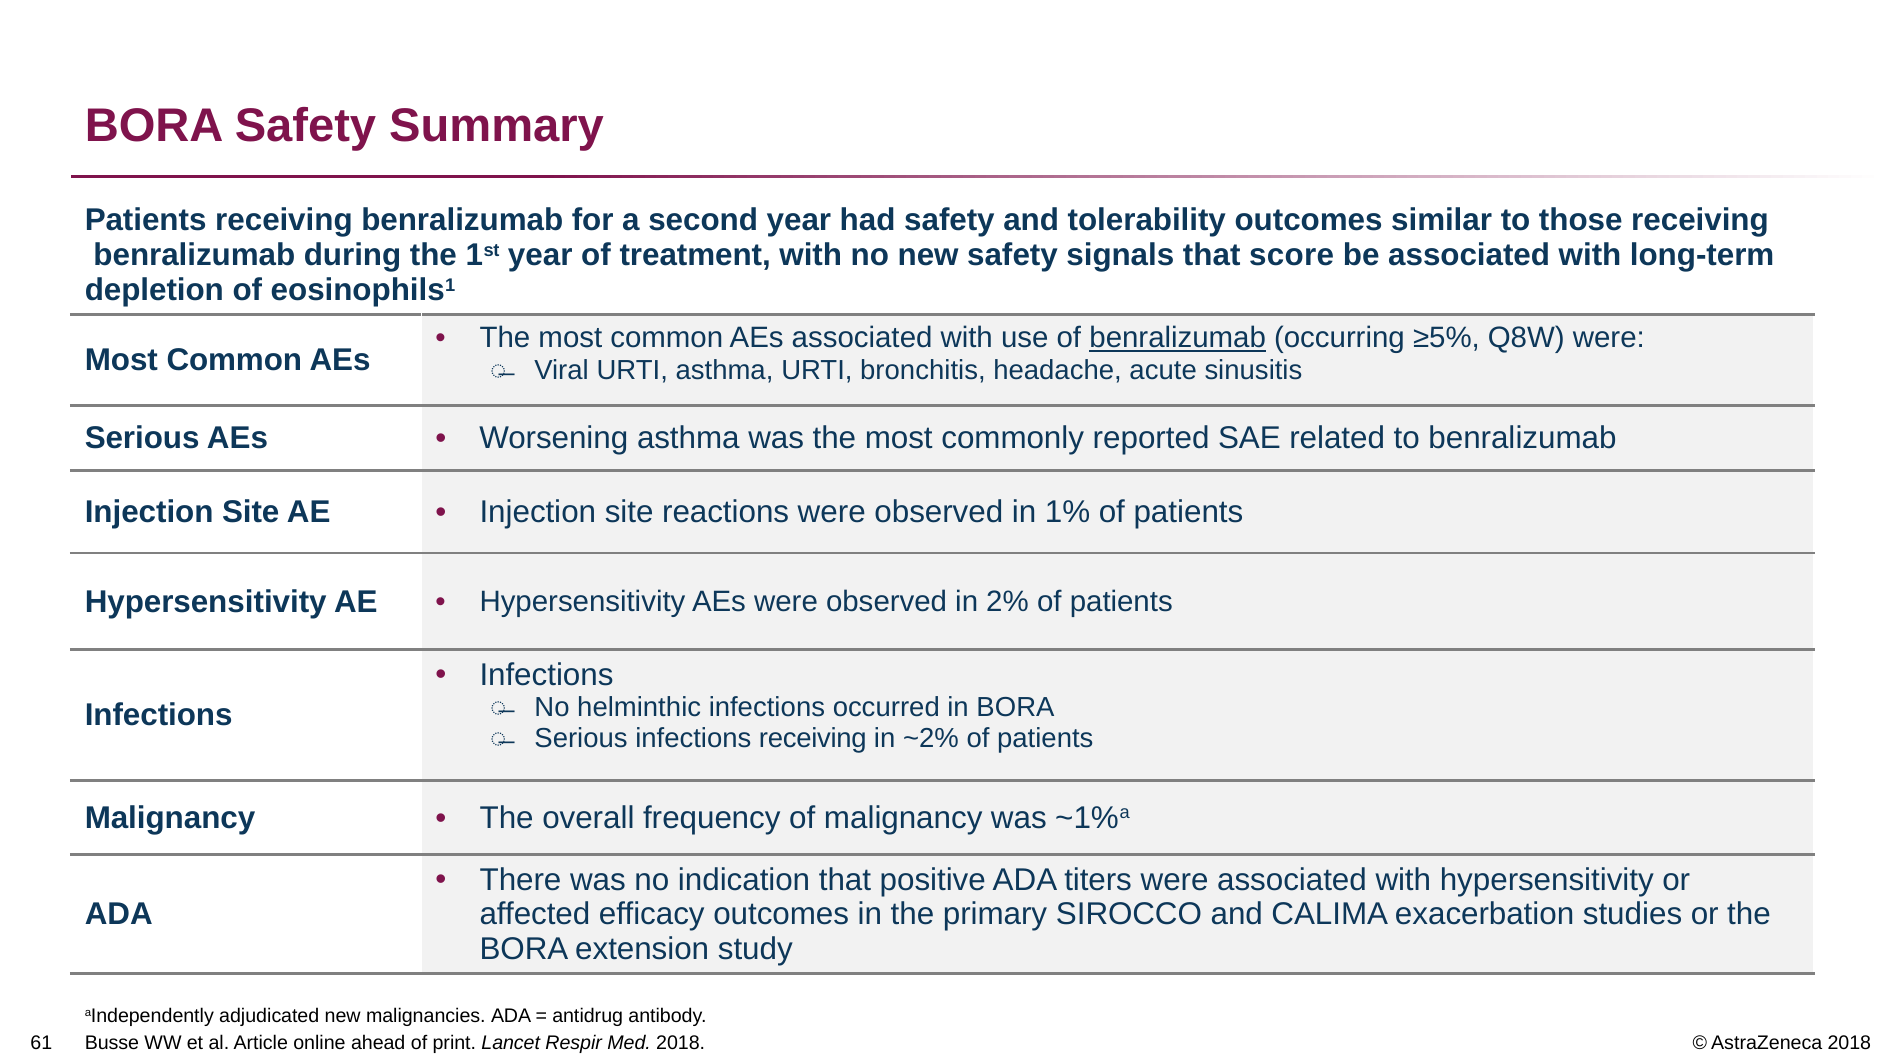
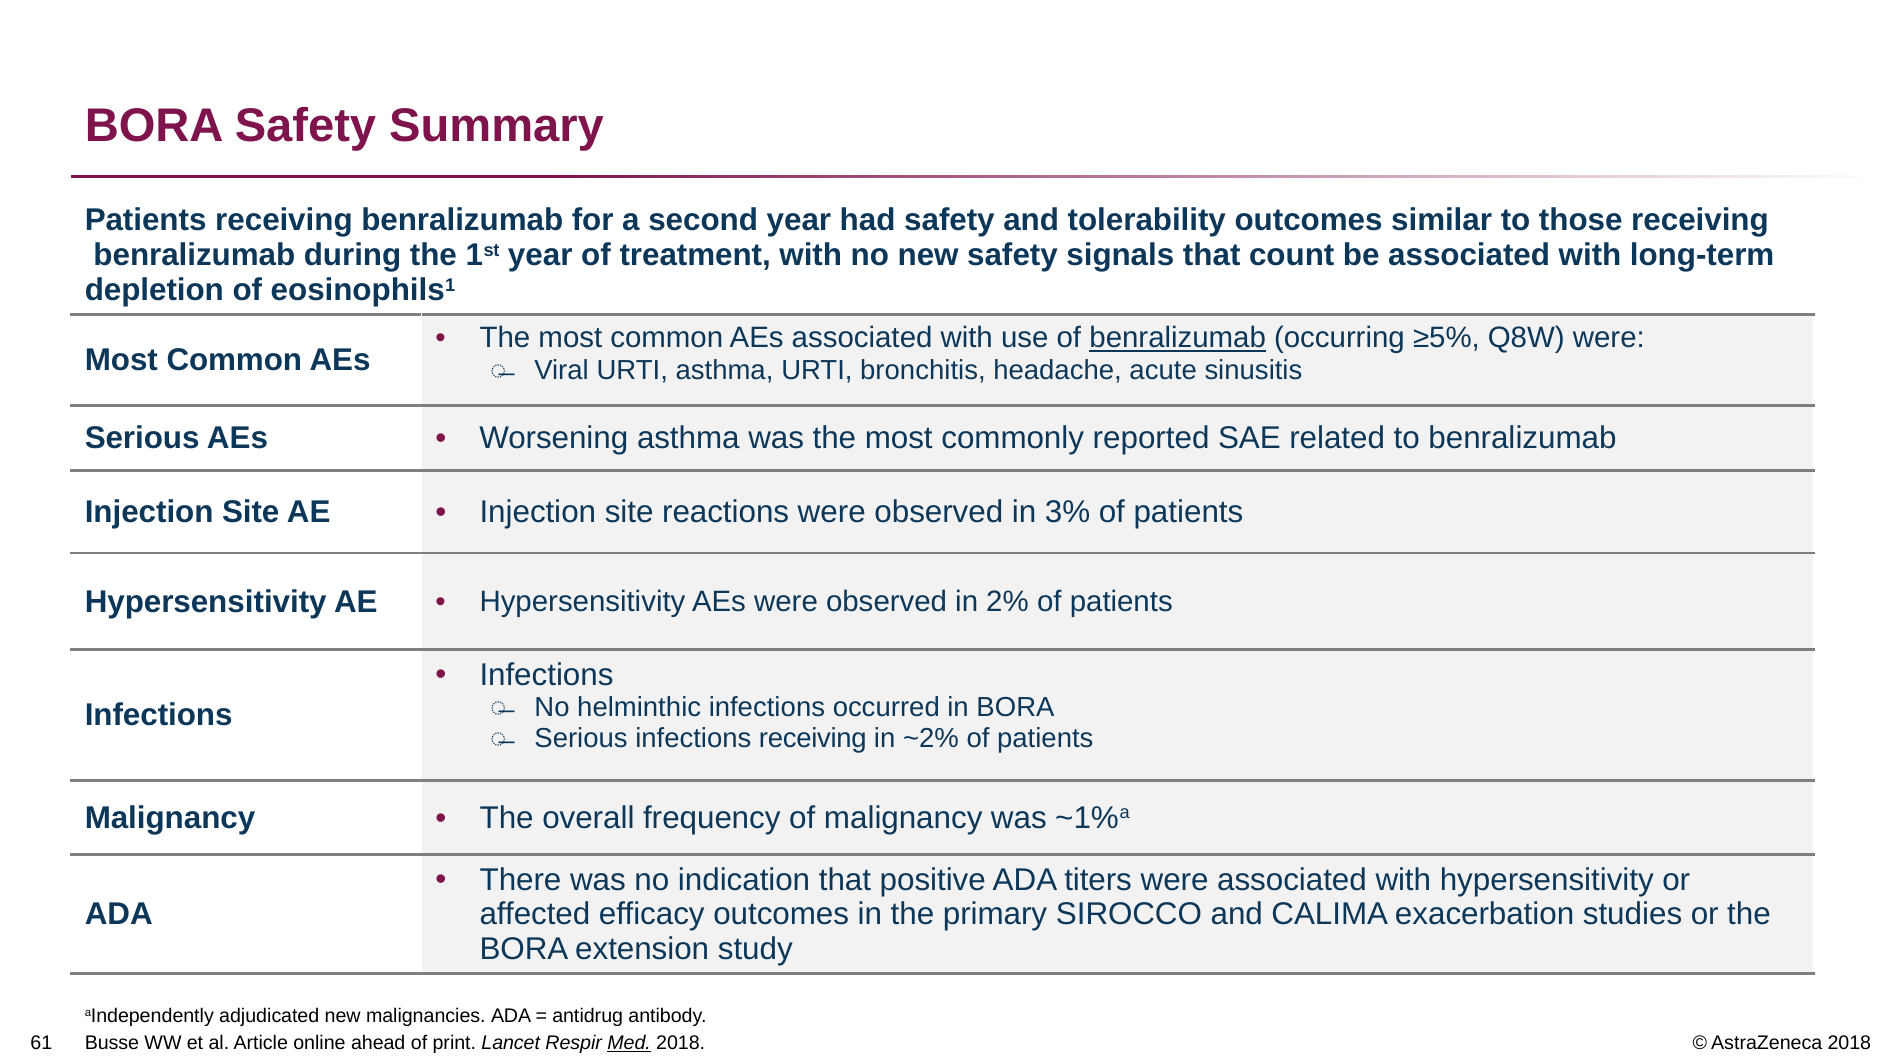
score: score -> count
1%: 1% -> 3%
Med underline: none -> present
